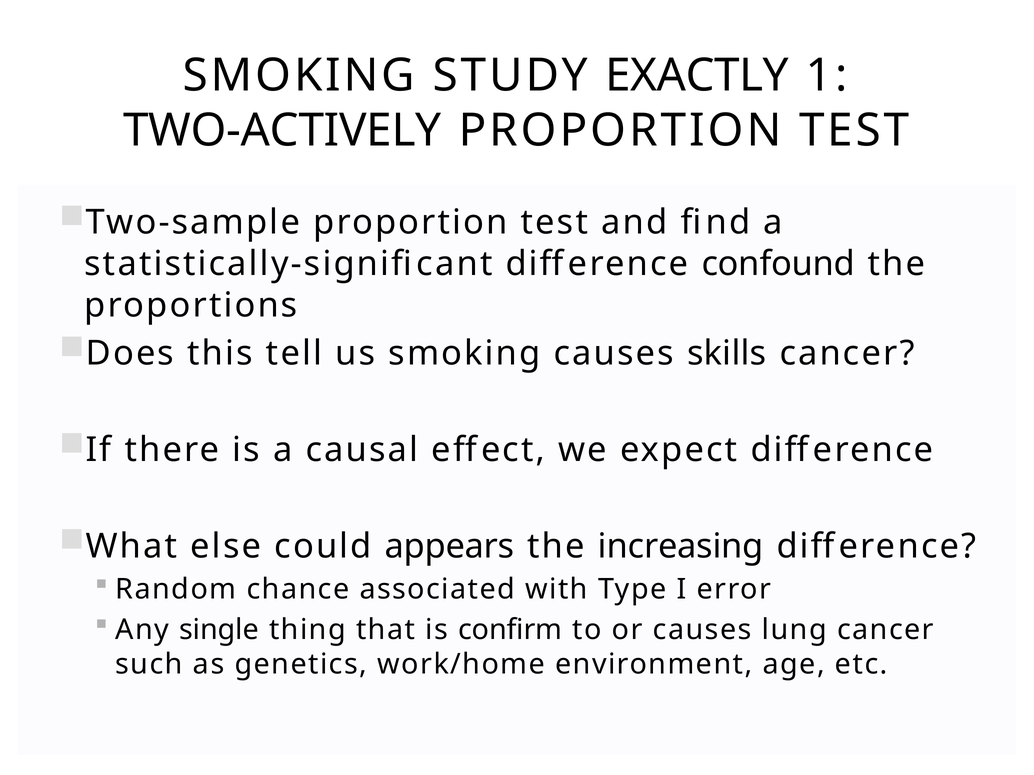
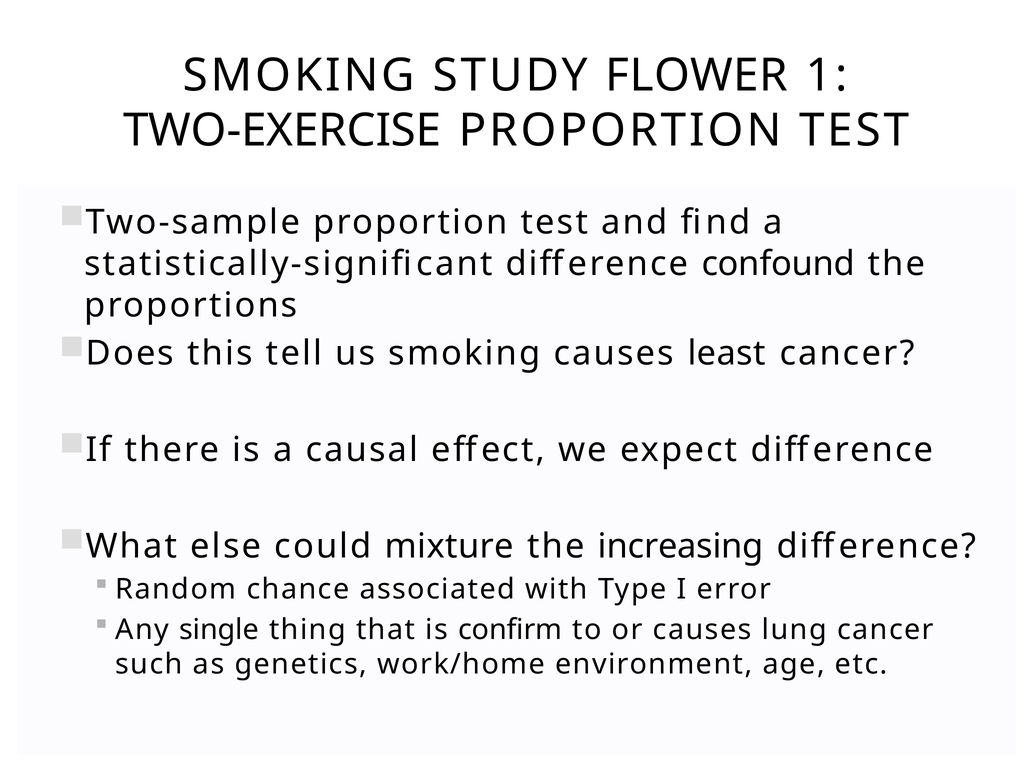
EXACTLY: EXACTLY -> FLOWER
TWO-ACTIVELY: TWO-ACTIVELY -> TWO-EXERCISE
skills: skills -> least
appears: appears -> mixture
